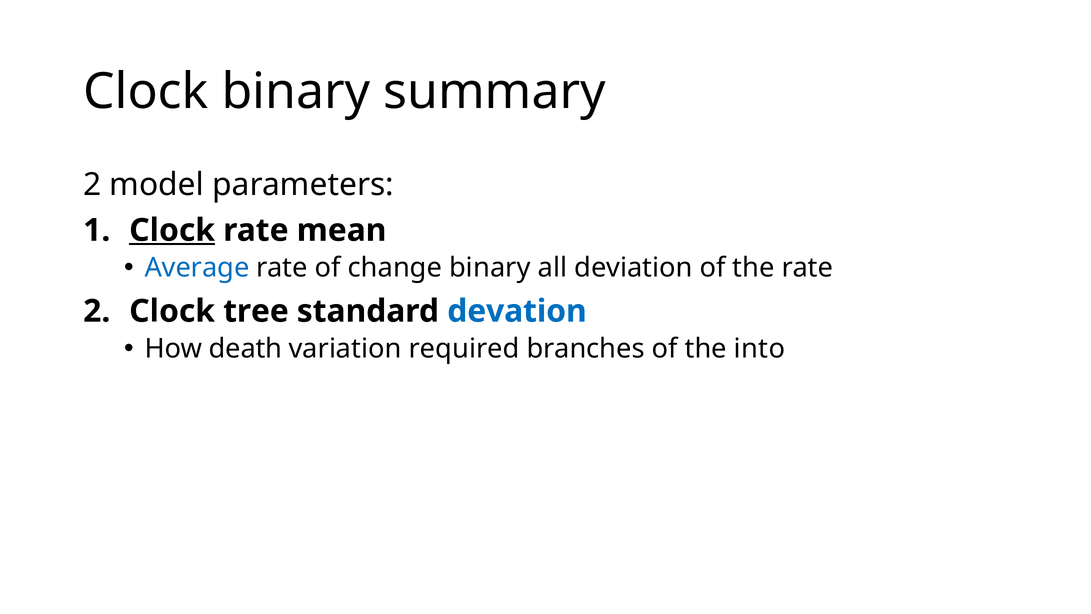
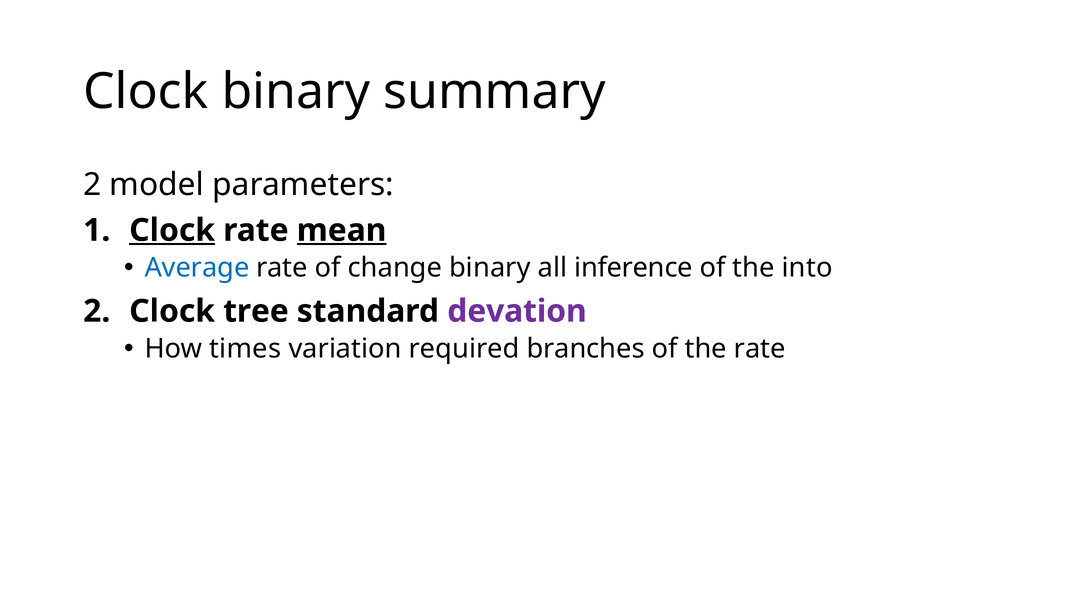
mean underline: none -> present
deviation: deviation -> inference
the rate: rate -> into
devation colour: blue -> purple
death: death -> times
the into: into -> rate
